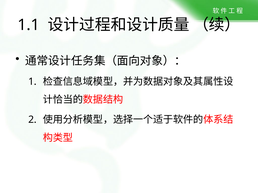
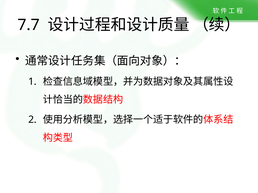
1.1: 1.1 -> 7.7
